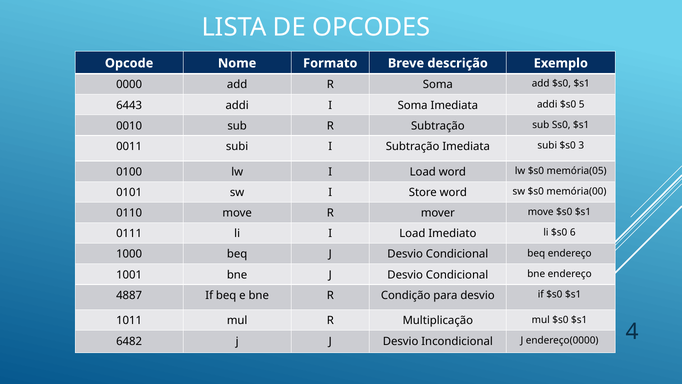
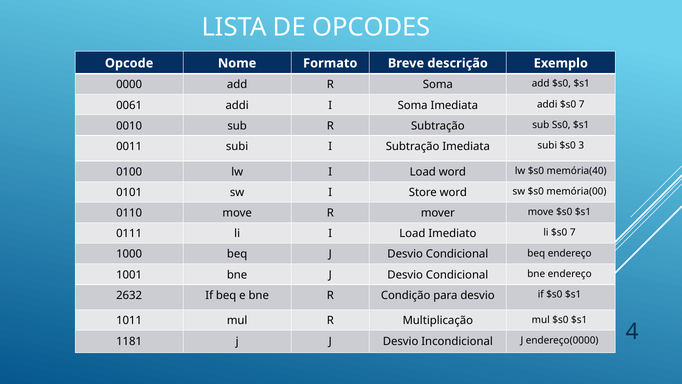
6443: 6443 -> 0061
addi $s0 5: 5 -> 7
memória(05: memória(05 -> memória(40
li $s0 6: 6 -> 7
4887: 4887 -> 2632
6482: 6482 -> 1181
